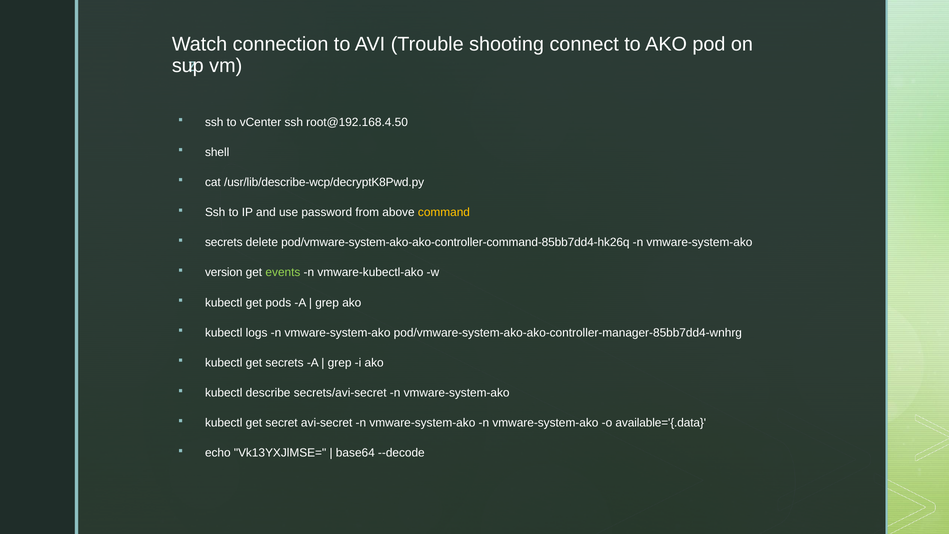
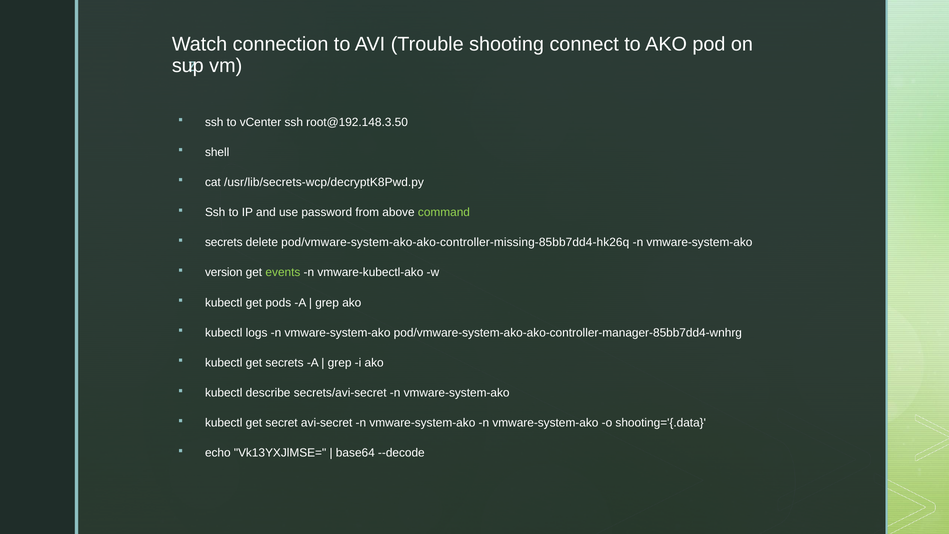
root@192.168.4.50: root@192.168.4.50 -> root@192.148.3.50
/usr/lib/describe-wcp/decryptK8Pwd.py: /usr/lib/describe-wcp/decryptK8Pwd.py -> /usr/lib/secrets-wcp/decryptK8Pwd.py
command colour: yellow -> light green
pod/vmware-system-ako-ako-controller-command-85bb7dd4-hk26q: pod/vmware-system-ako-ako-controller-command-85bb7dd4-hk26q -> pod/vmware-system-ako-ako-controller-missing-85bb7dd4-hk26q
available='{.data: available='{.data -> shooting='{.data
